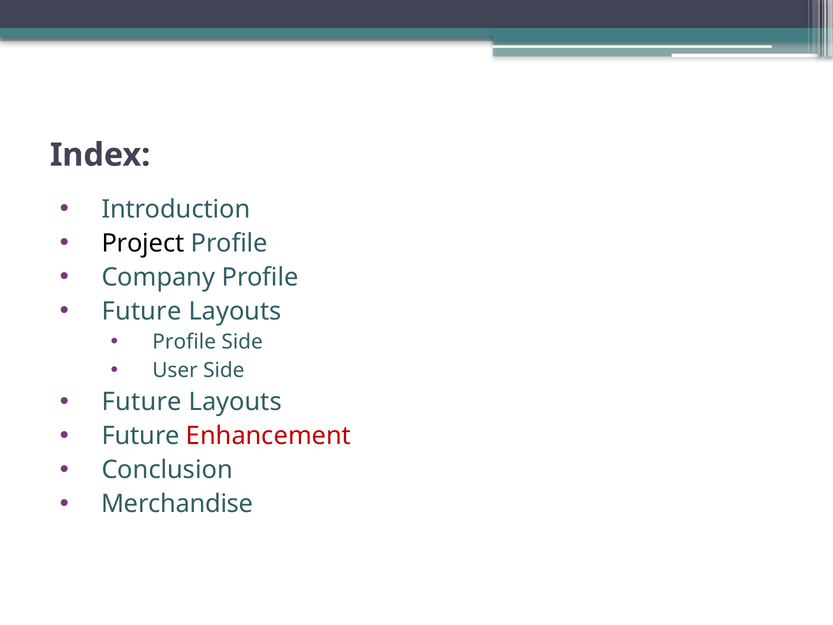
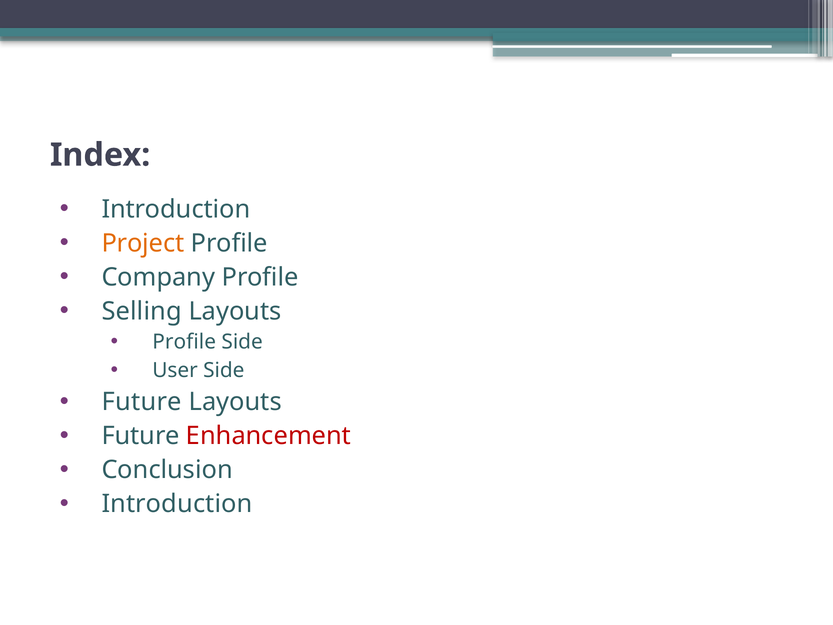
Project colour: black -> orange
Future at (142, 311): Future -> Selling
Merchandise at (177, 504): Merchandise -> Introduction
